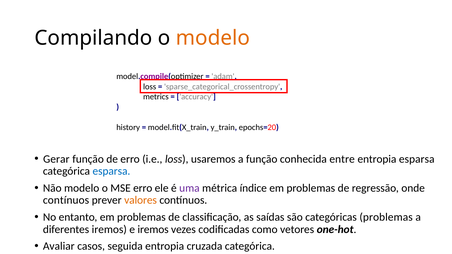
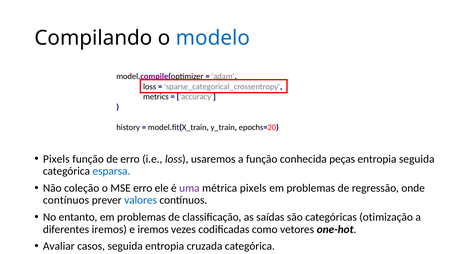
modelo at (213, 38) colour: orange -> blue
Gerar at (56, 159): Gerar -> Pixels
entre: entre -> peças
entropia esparsa: esparsa -> seguida
Não modelo: modelo -> coleção
métrica índice: índice -> pixels
valores colour: orange -> blue
categóricas problemas: problemas -> otimização
